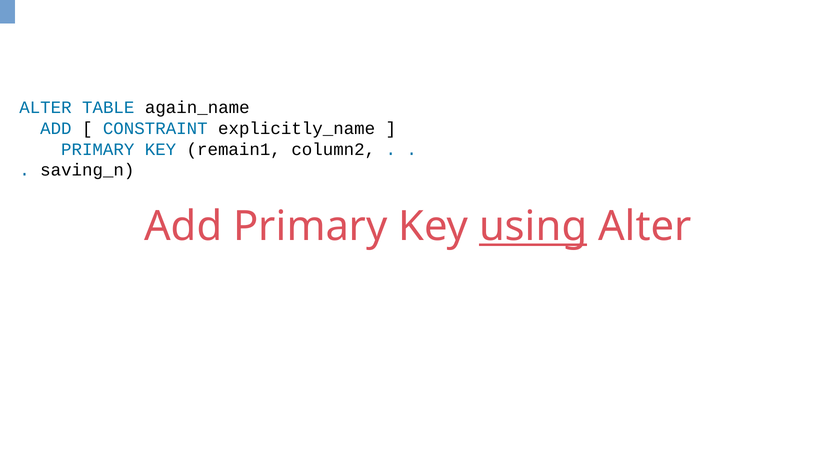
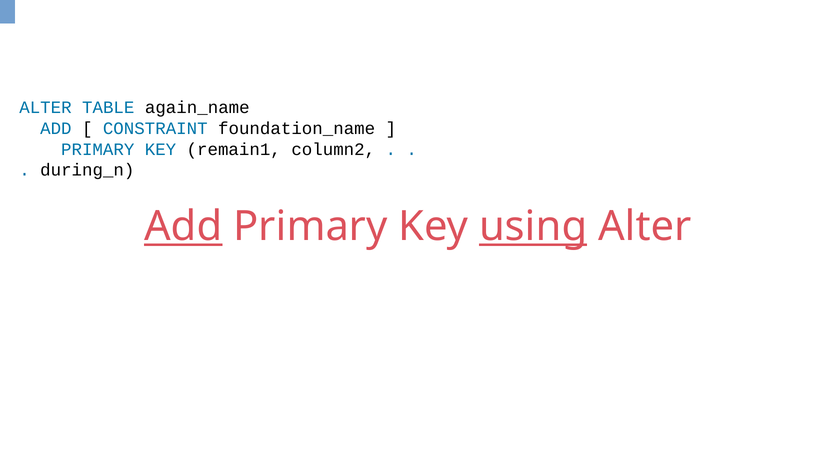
explicitly_name: explicitly_name -> foundation_name
saving_n: saving_n -> during_n
Add at (183, 227) underline: none -> present
